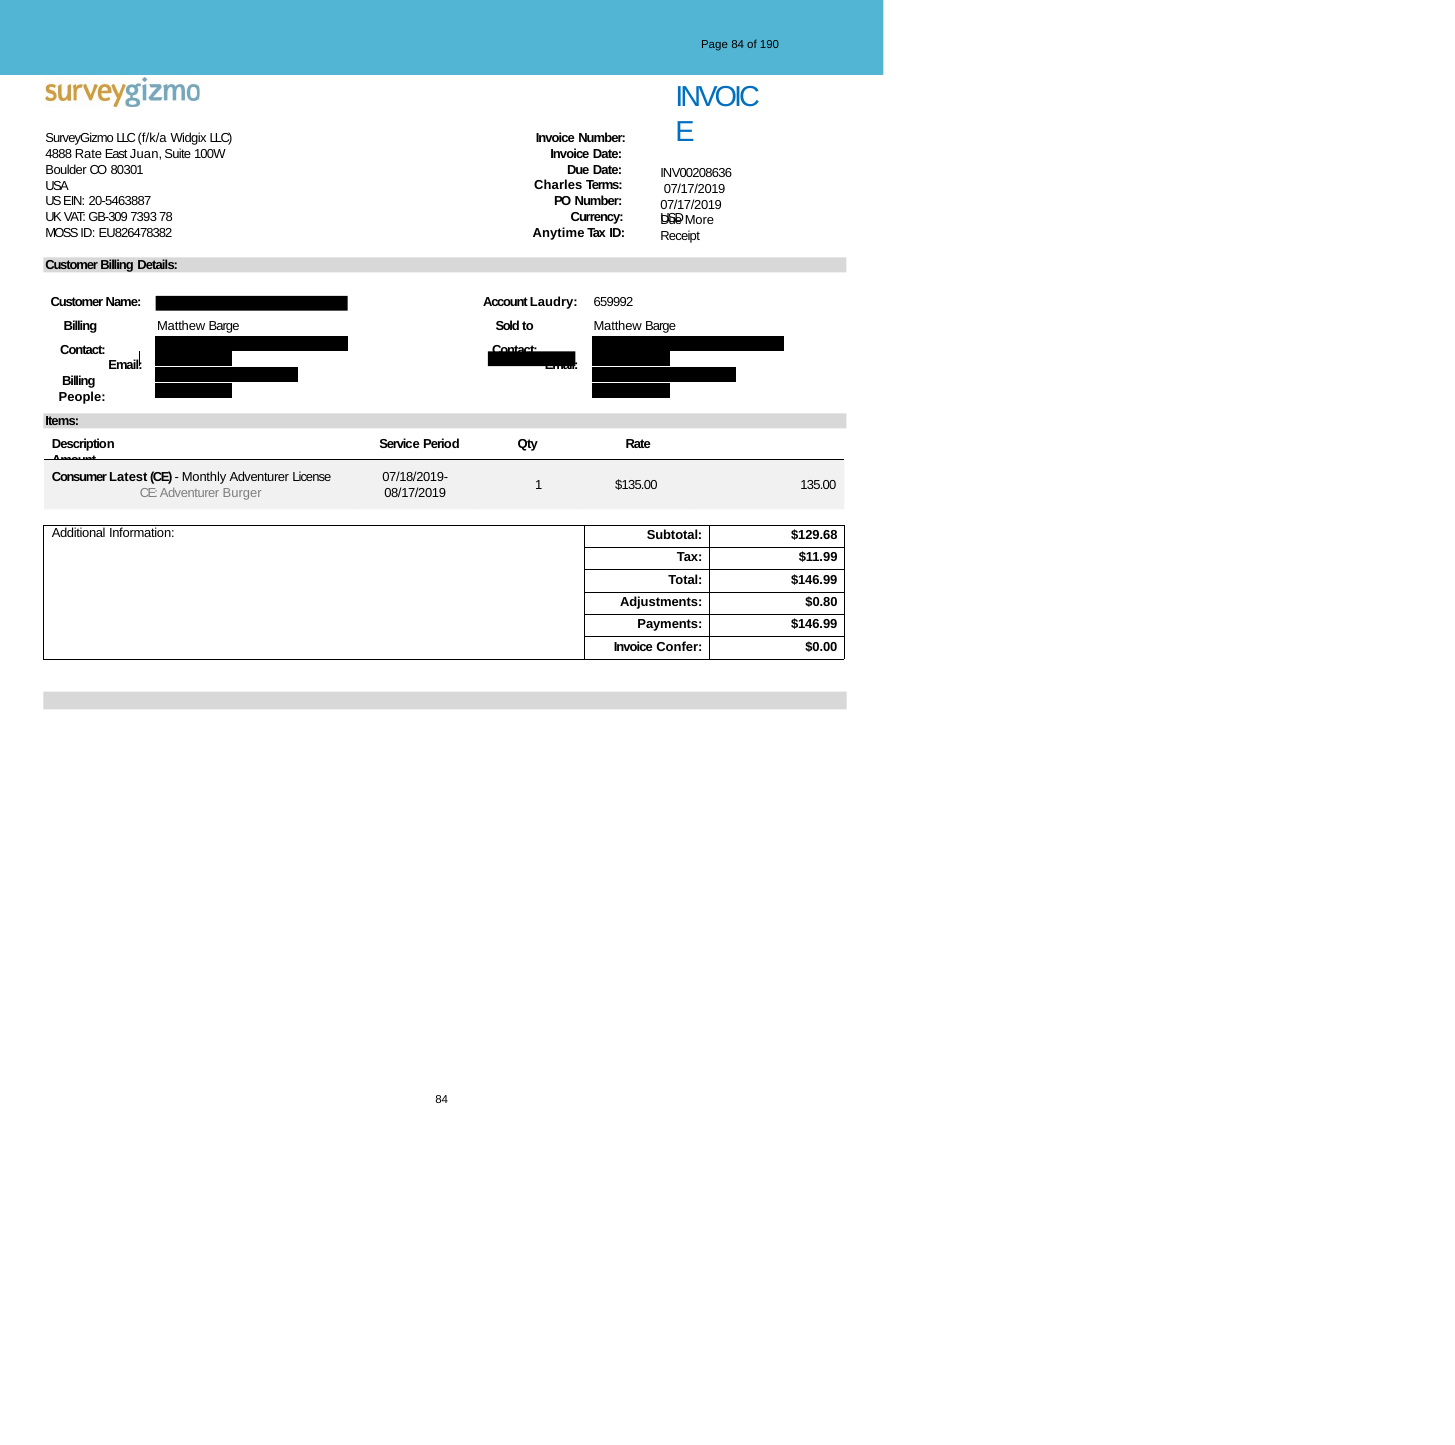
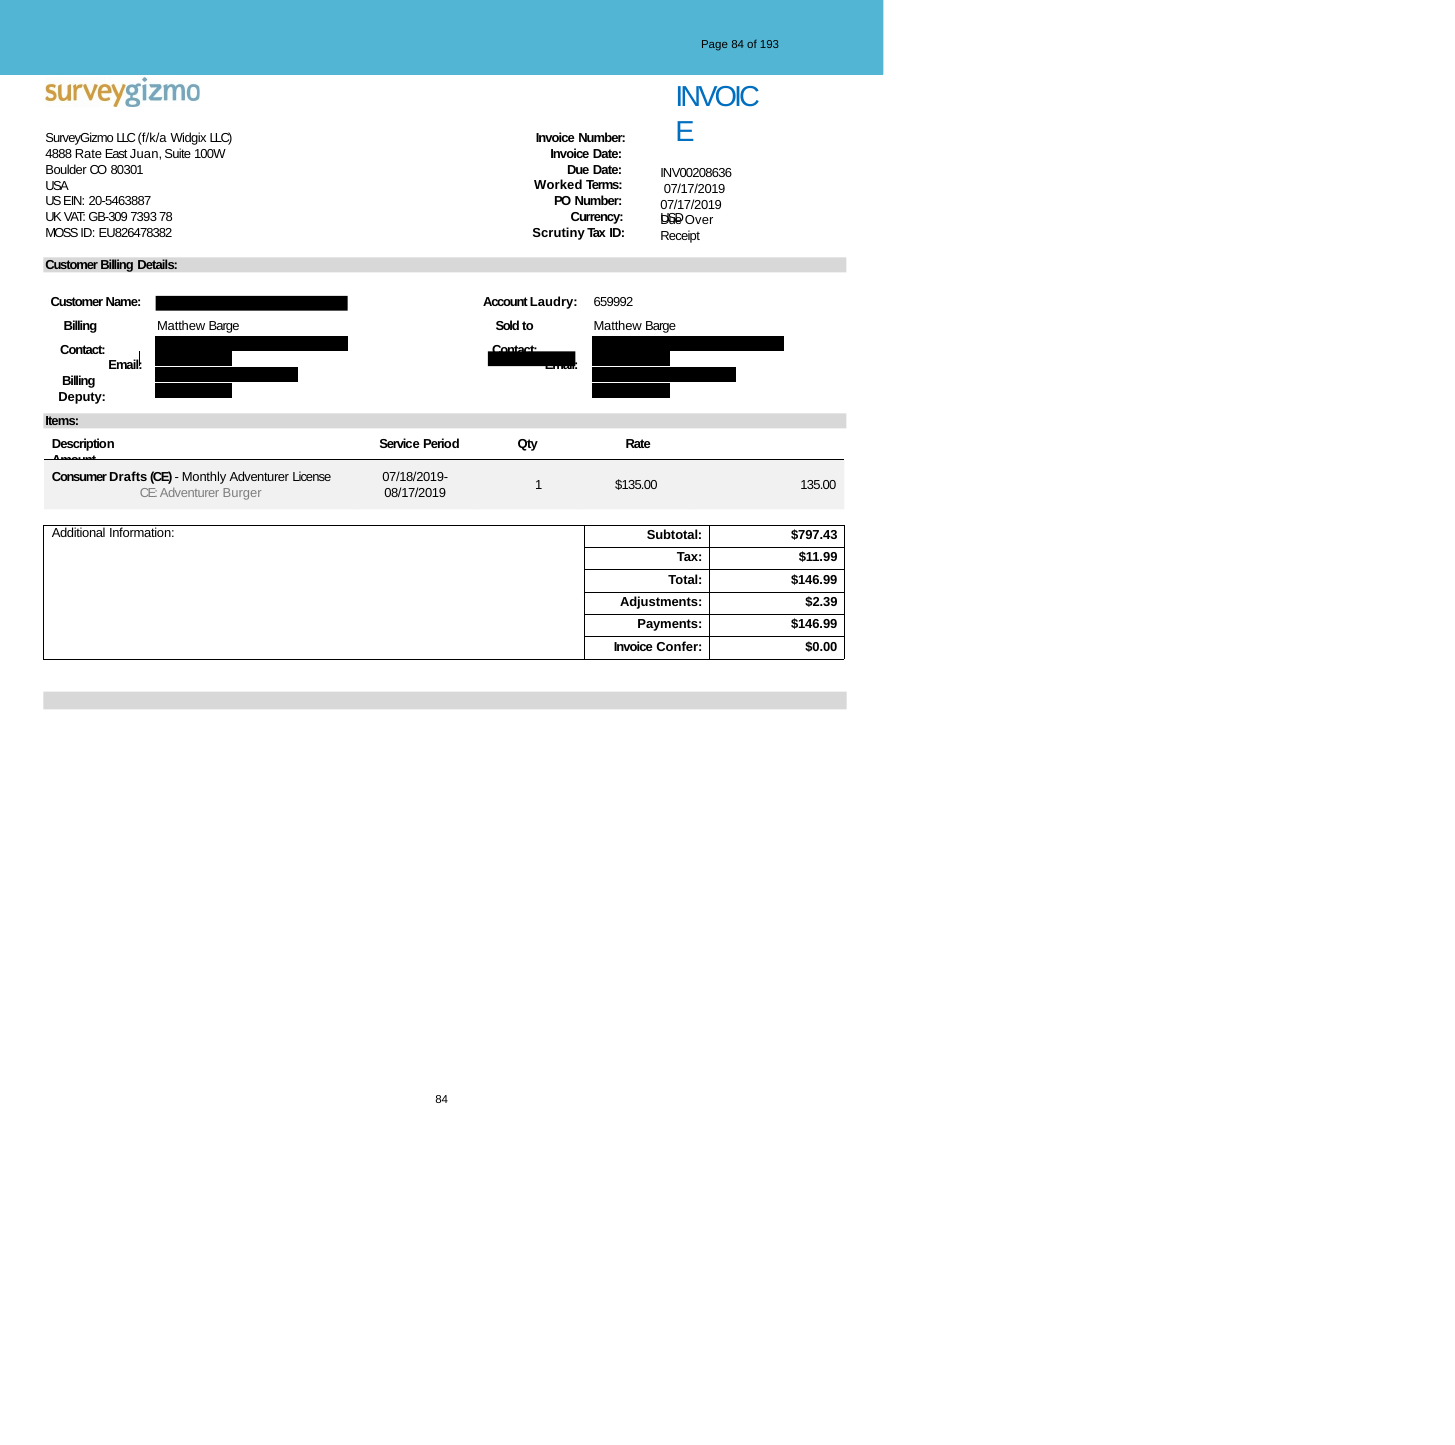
190: 190 -> 193
Charles: Charles -> Worked
More: More -> Over
Anytime: Anytime -> Scrutiny
People: People -> Deputy
Latest: Latest -> Drafts
$129.68: $129.68 -> $797.43
$0.80: $0.80 -> $2.39
